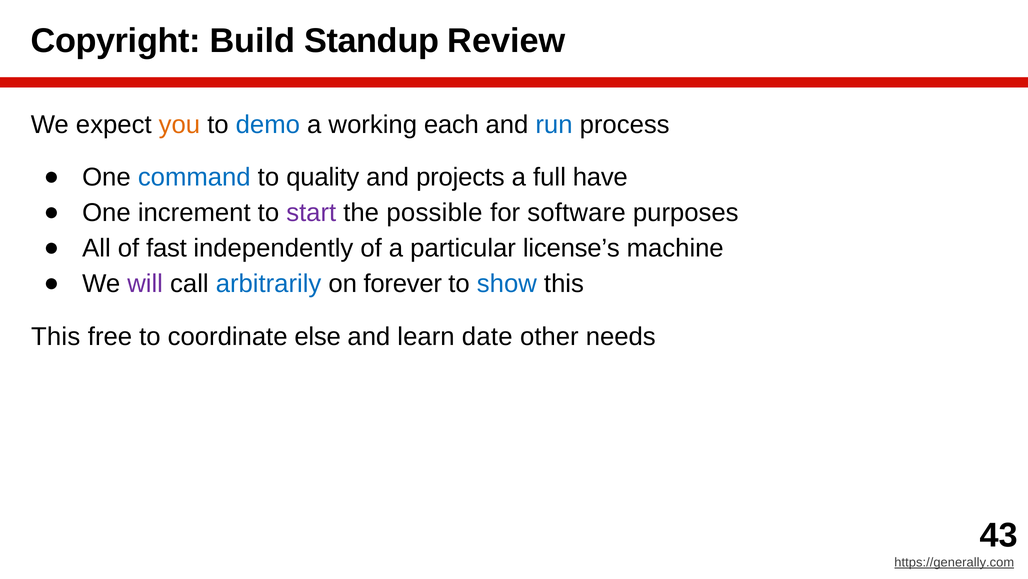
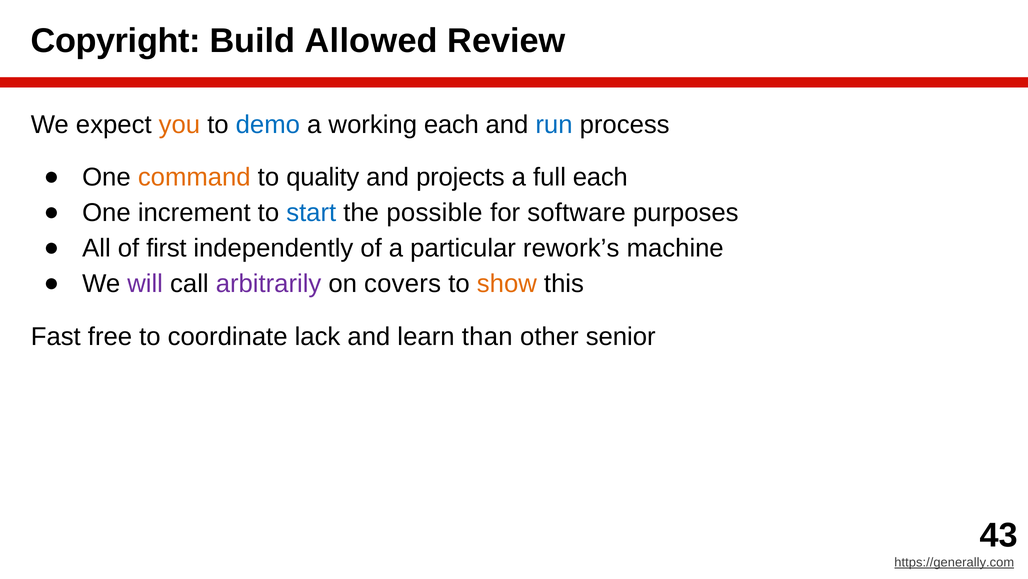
Standup: Standup -> Allowed
command colour: blue -> orange
full have: have -> each
start colour: purple -> blue
fast: fast -> first
license’s: license’s -> rework’s
arbitrarily colour: blue -> purple
forever: forever -> covers
show colour: blue -> orange
This at (56, 336): This -> Fast
else: else -> lack
date: date -> than
needs: needs -> senior
